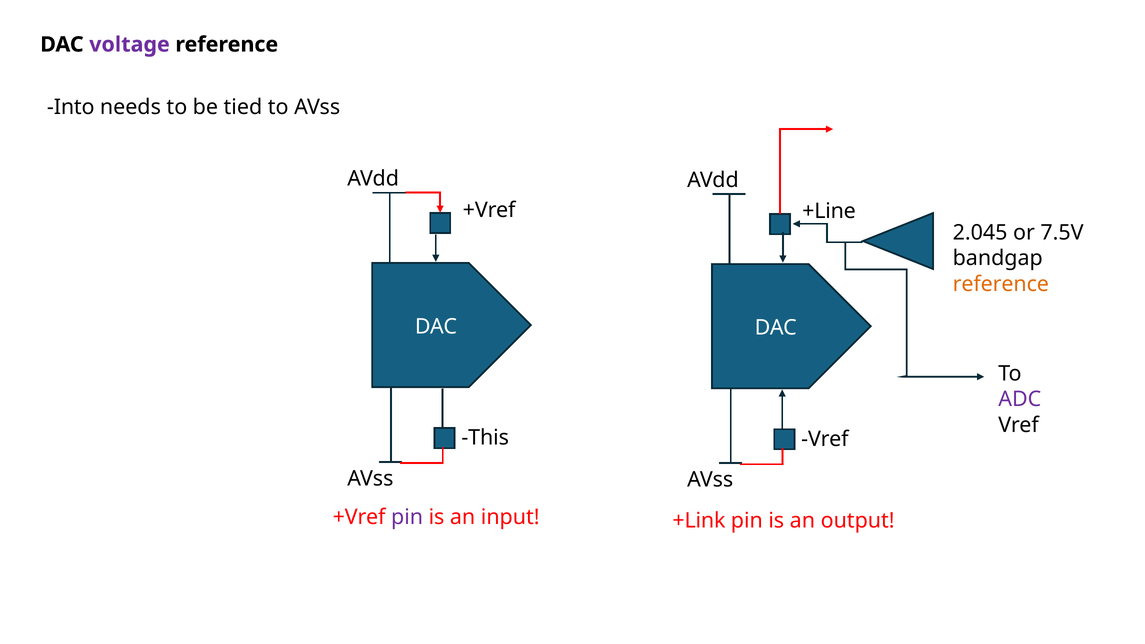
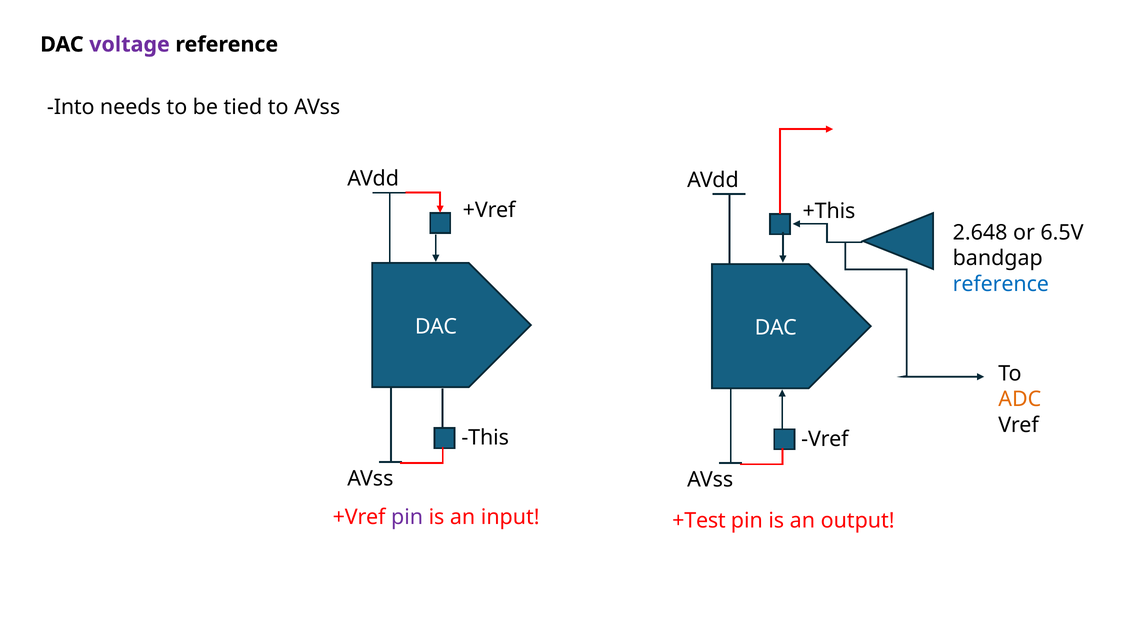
+Line: +Line -> +This
2.045: 2.045 -> 2.648
7.5V: 7.5V -> 6.5V
reference at (1001, 284) colour: orange -> blue
ADC colour: purple -> orange
+Link: +Link -> +Test
